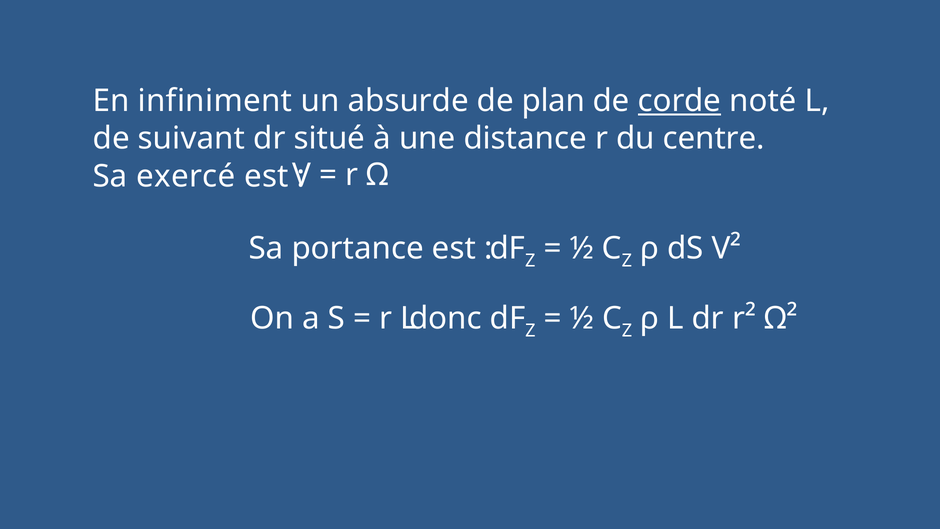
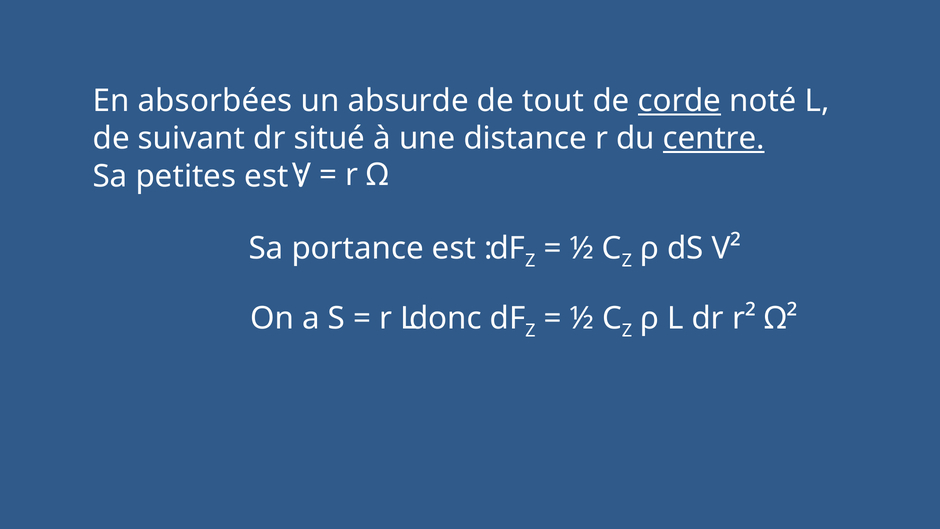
infiniment: infiniment -> absorbées
plan: plan -> tout
centre underline: none -> present
exercé: exercé -> petites
